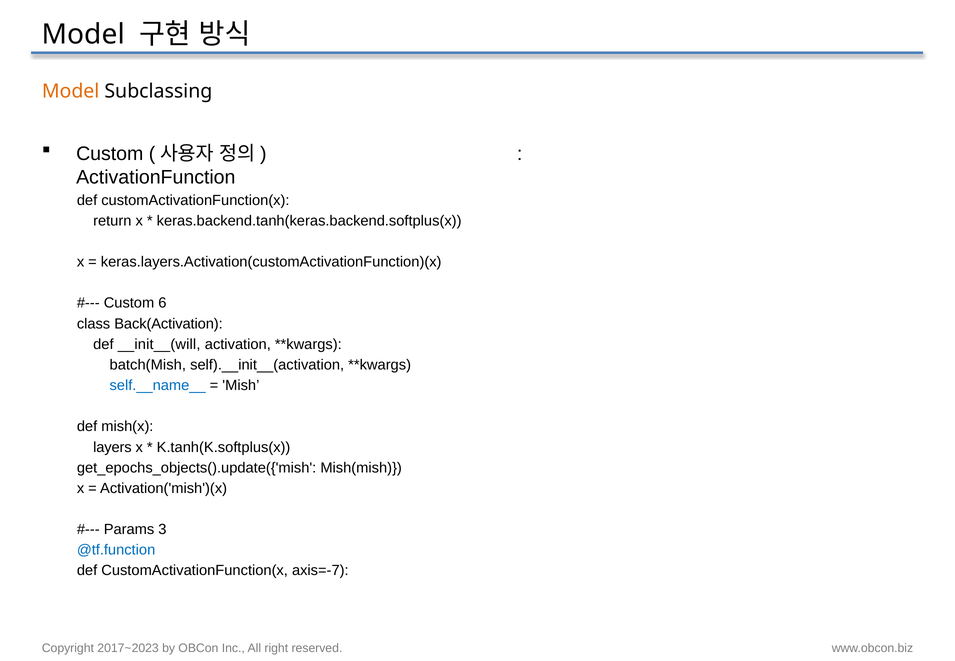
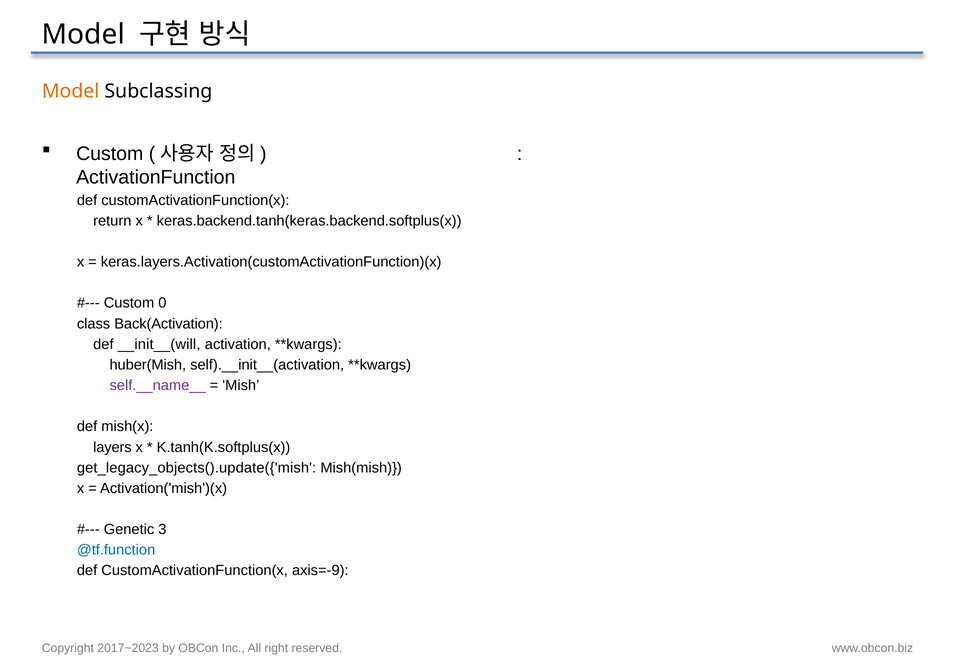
6: 6 -> 0
batch(Mish: batch(Mish -> huber(Mish
self.__name__ colour: blue -> purple
get_epochs_objects().update({'mish: get_epochs_objects().update({'mish -> get_legacy_objects().update({'mish
Params: Params -> Genetic
axis=-7: axis=-7 -> axis=-9
